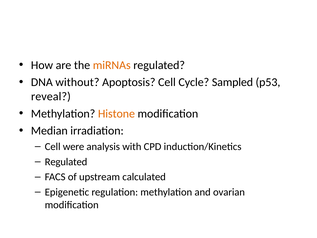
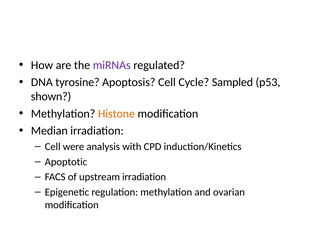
miRNAs colour: orange -> purple
without: without -> tyrosine
reveal: reveal -> shown
Regulated at (66, 162): Regulated -> Apoptotic
upstream calculated: calculated -> irradiation
